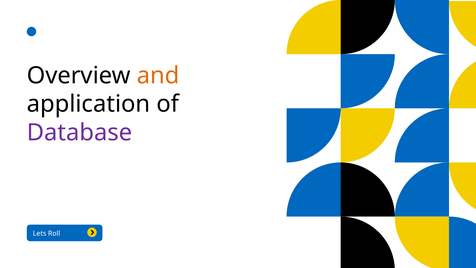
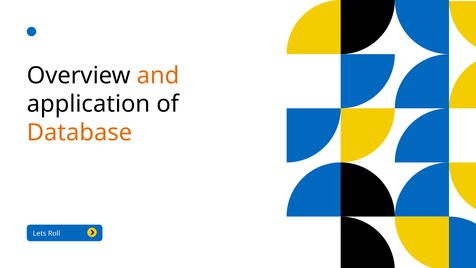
Database colour: purple -> orange
